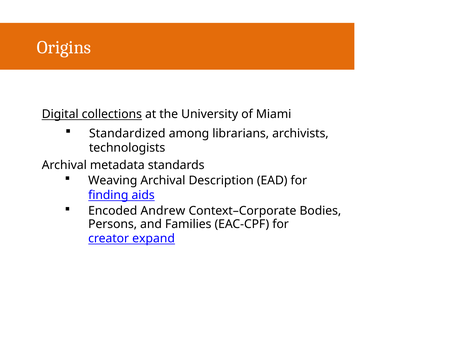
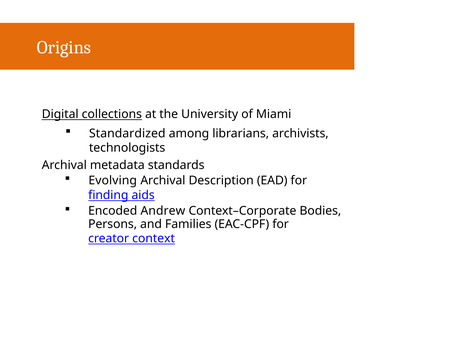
Weaving: Weaving -> Evolving
expand: expand -> context
